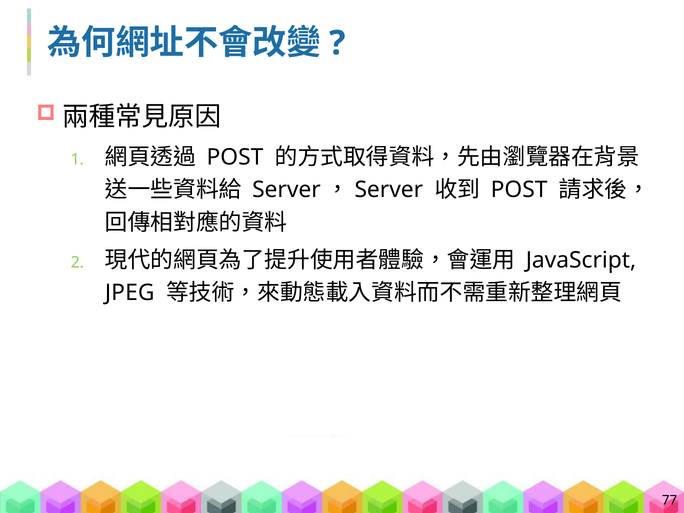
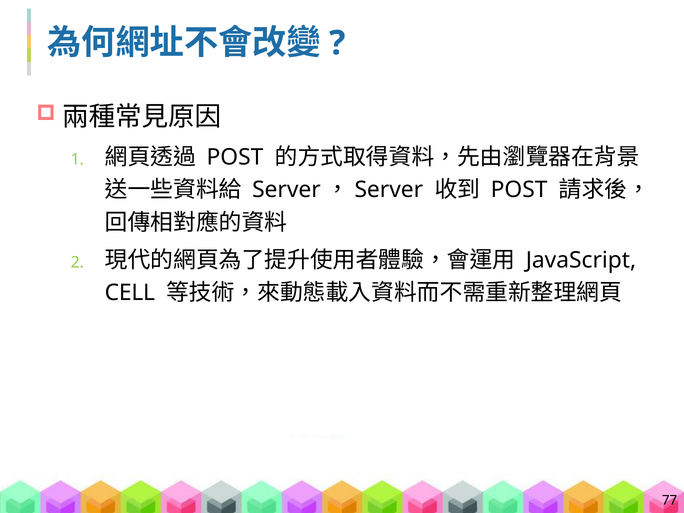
JPEG: JPEG -> CELL
